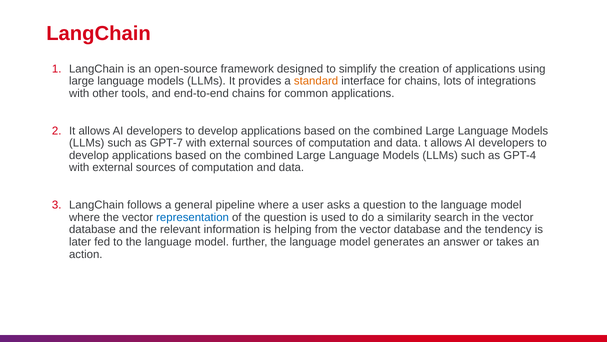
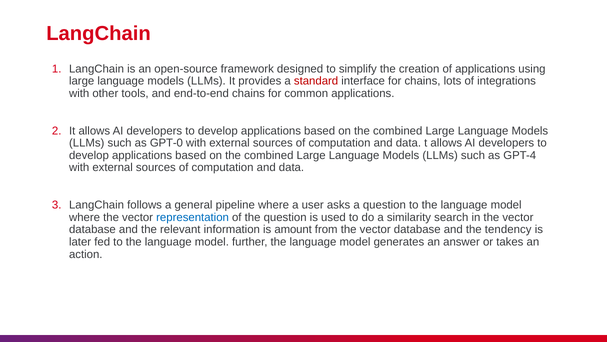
standard colour: orange -> red
GPT-7: GPT-7 -> GPT-0
helping: helping -> amount
